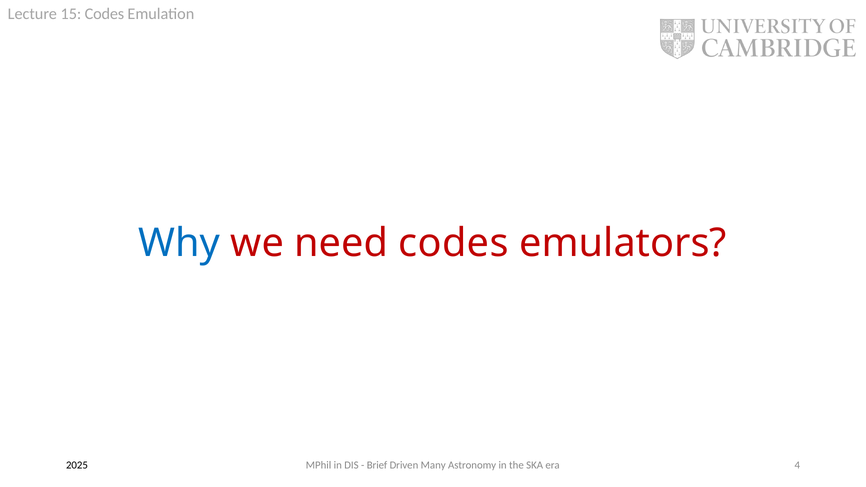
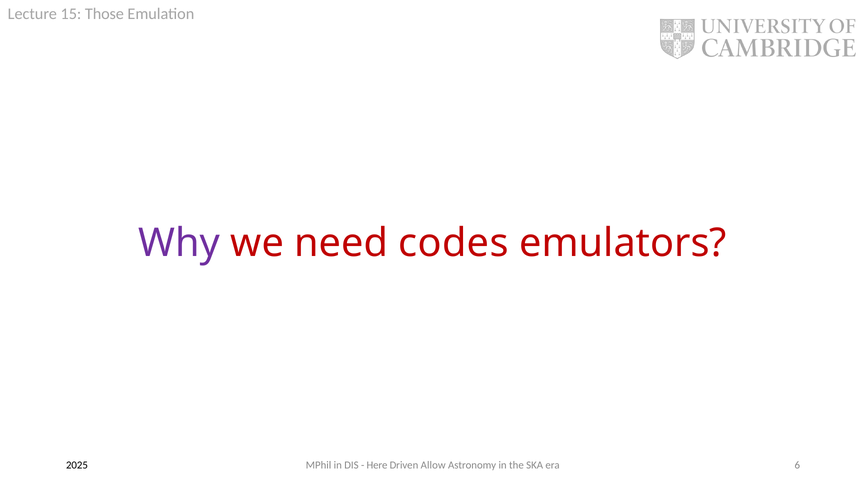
Codes at (104, 14): Codes -> Those
Why colour: blue -> purple
Brief: Brief -> Here
Many: Many -> Allow
4: 4 -> 6
